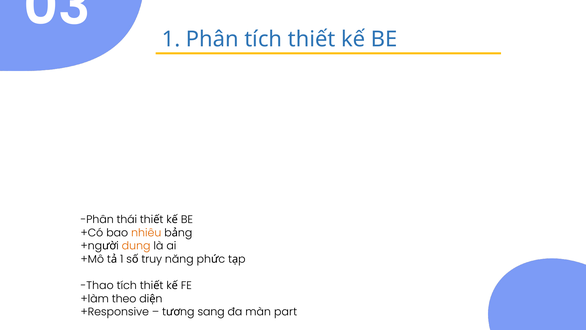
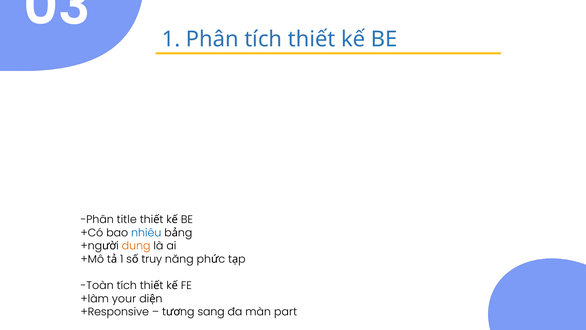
thái: thái -> title
nhiêu colour: orange -> blue
Thao: Thao -> Toàn
theo: theo -> your
